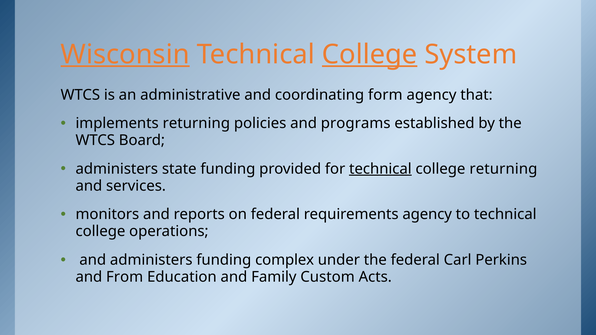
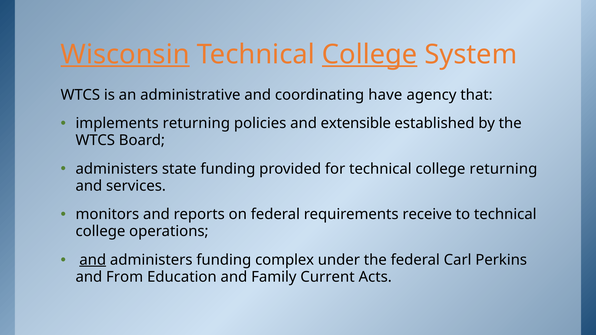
form: form -> have
programs: programs -> extensible
technical at (380, 169) underline: present -> none
requirements agency: agency -> receive
and at (93, 260) underline: none -> present
Custom: Custom -> Current
